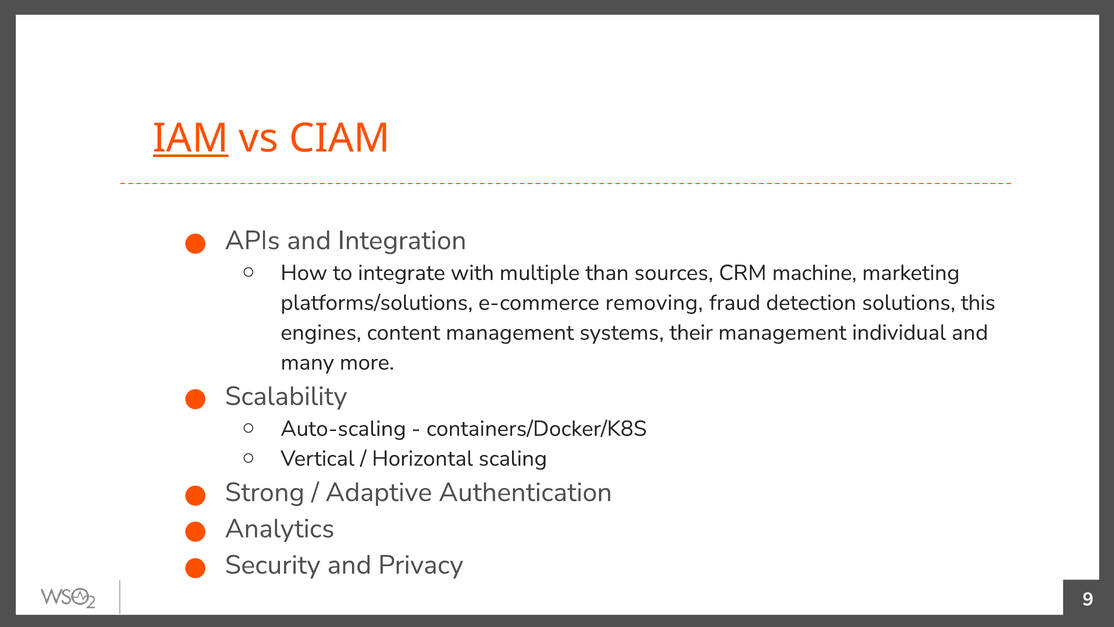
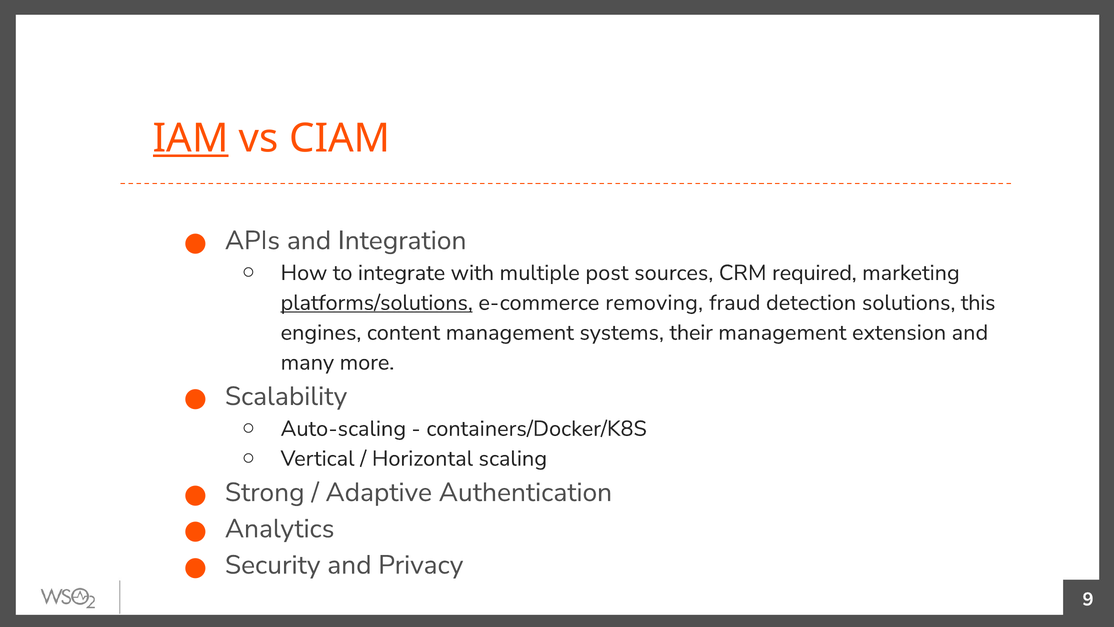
than: than -> post
machine: machine -> required
platforms/solutions underline: none -> present
individual: individual -> extension
